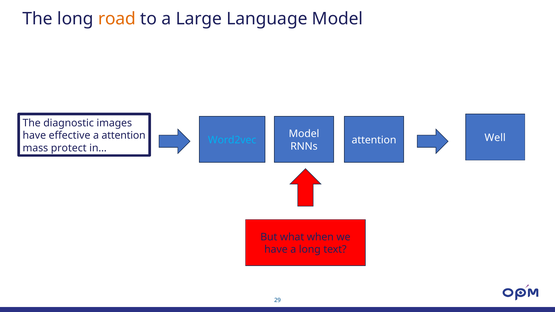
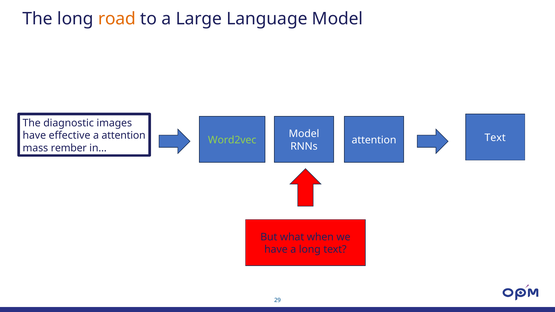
Well at (495, 138): Well -> Text
Word2vec colour: light blue -> light green
protect: protect -> rember
